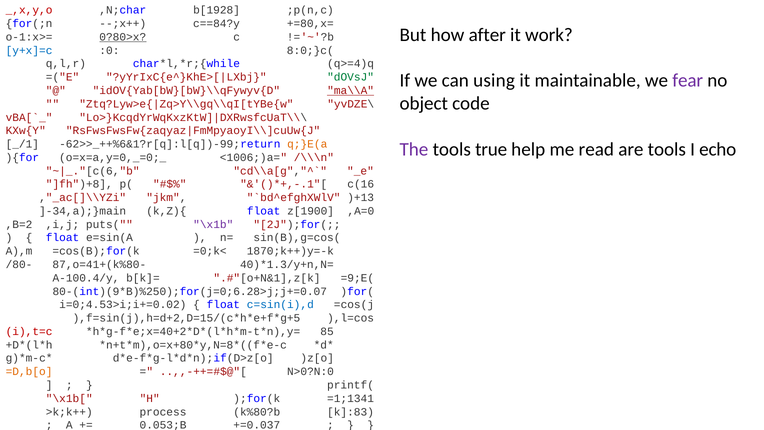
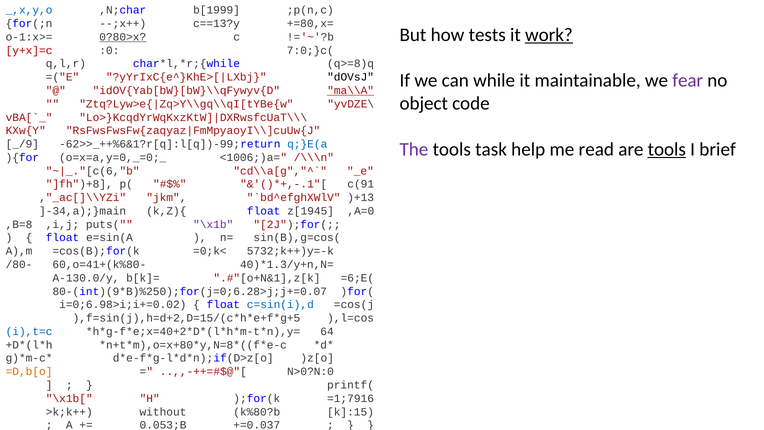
_,x,y,o colour: red -> blue
b[1928: b[1928 -> b[1999
c==84?y: c==84?y -> c==13?y
after: after -> tests
work underline: none -> present
y+x]=c colour: blue -> red
8:0;}c(: 8:0;}c( -> 7:0;}c(
q>=4)q: q>=4)q -> q>=8)q
using: using -> while
dOVsJ colour: green -> black
_/1: _/1 -> _/9
q;}E(a colour: orange -> blue
true: true -> task
tools at (667, 149) underline: none -> present
echo: echo -> brief
c(16: c(16 -> c(91
z[1900: z[1900 -> z[1945
,B=2: ,B=2 -> ,B=8
1870;k++)y=-k: 1870;k++)y=-k -> 5732;k++)y=-k
87,o=41+(k%80-: 87,o=41+(k%80- -> 60,o=41+(k%80-
A-100.4/y: A-100.4/y -> A-130.0/y
=9;E(: =9;E( -> =6;E(
i=0;4.53>i;i+=0.02: i=0;4.53>i;i+=0.02 -> i=0;6.98>i;i+=0.02
i),t=c colour: red -> blue
85: 85 -> 64
=1;1341: =1;1341 -> =1;7916
process: process -> without
k]:83: k]:83 -> k]:15
